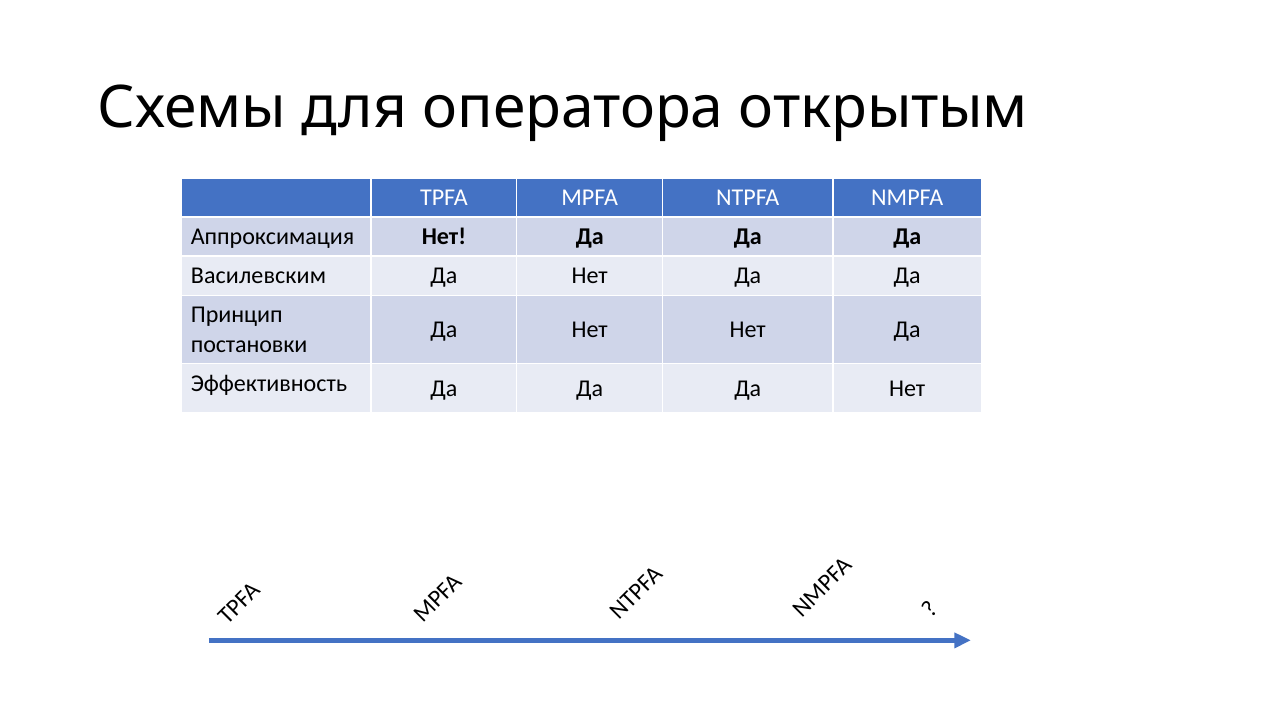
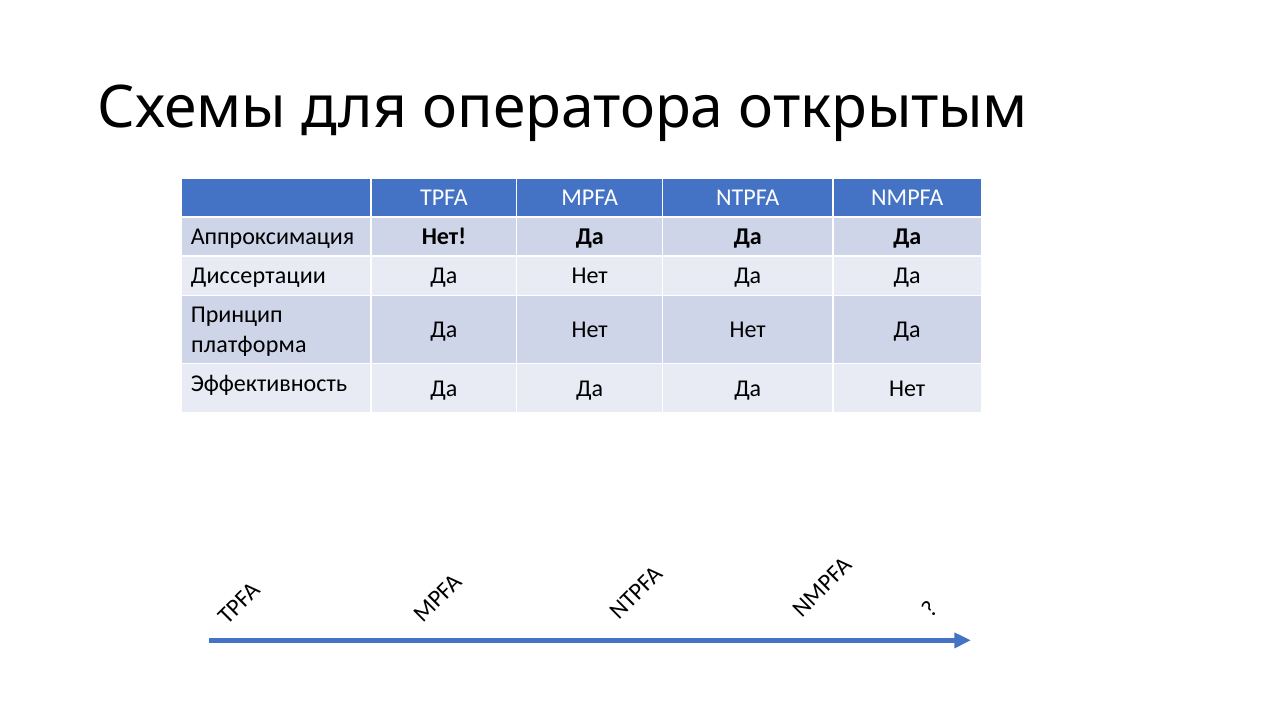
Василевским: Василевским -> Диссертации
постановки: постановки -> платформа
